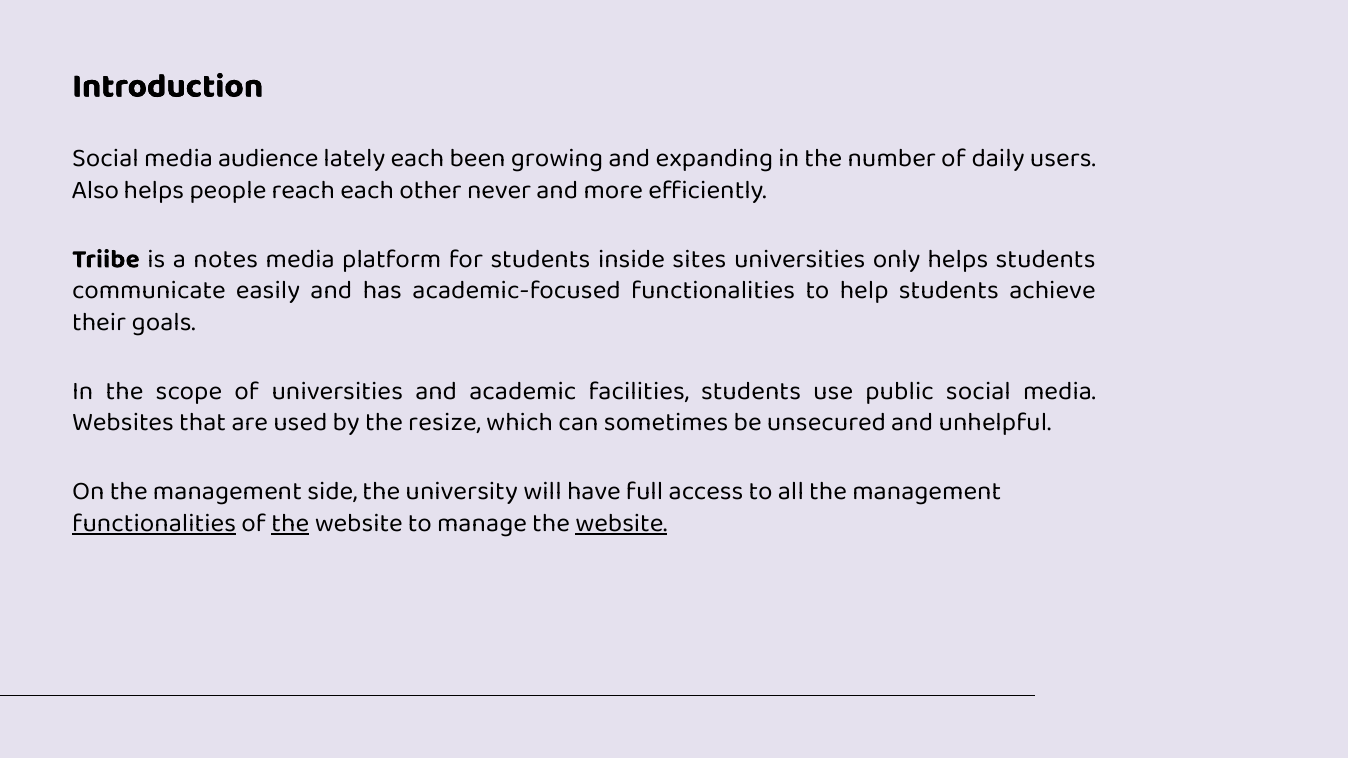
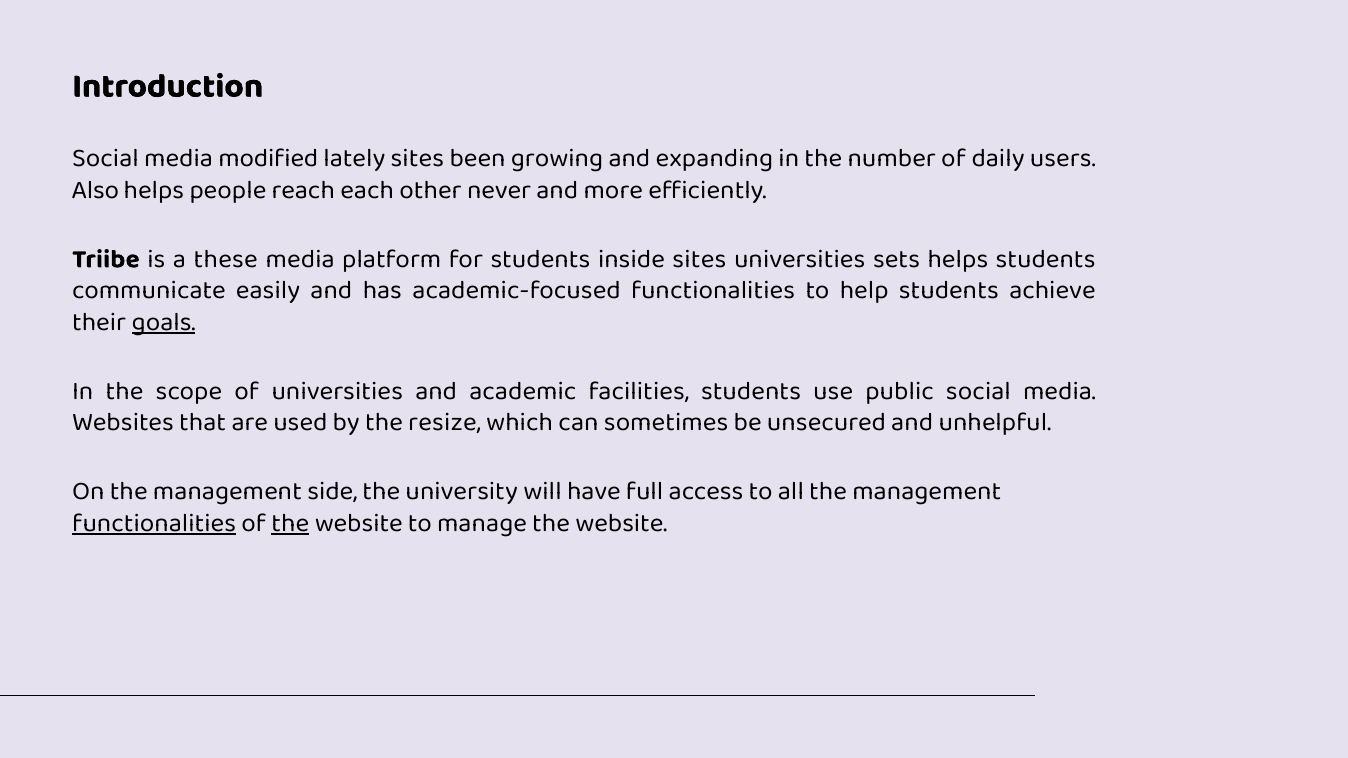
audience: audience -> modified
lately each: each -> sites
notes: notes -> these
only: only -> sets
goals underline: none -> present
website at (621, 523) underline: present -> none
